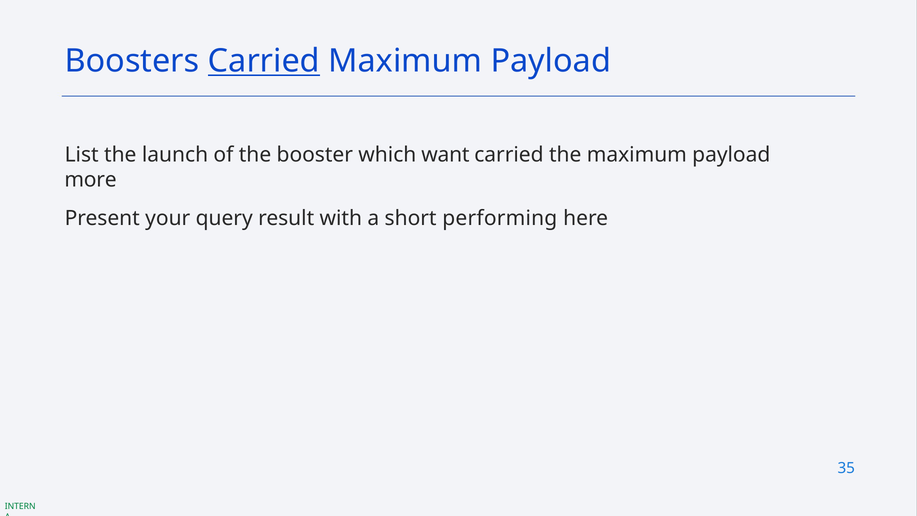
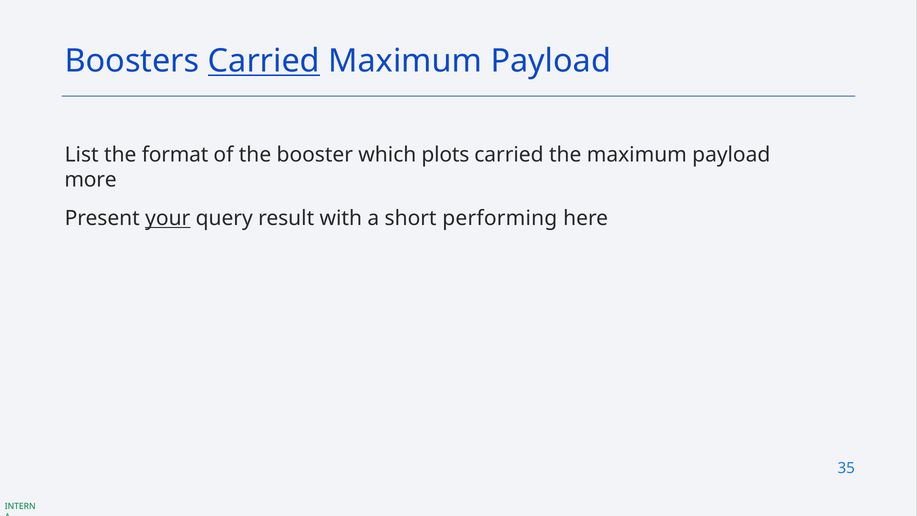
launch: launch -> format
want: want -> plots
your underline: none -> present
